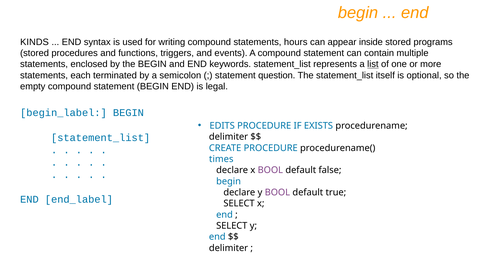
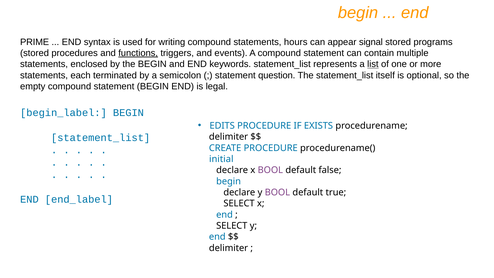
KINDS: KINDS -> PRIME
inside: inside -> signal
functions underline: none -> present
times: times -> initial
